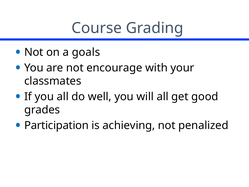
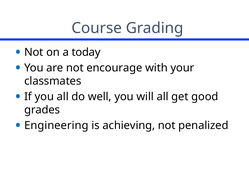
goals: goals -> today
Participation: Participation -> Engineering
